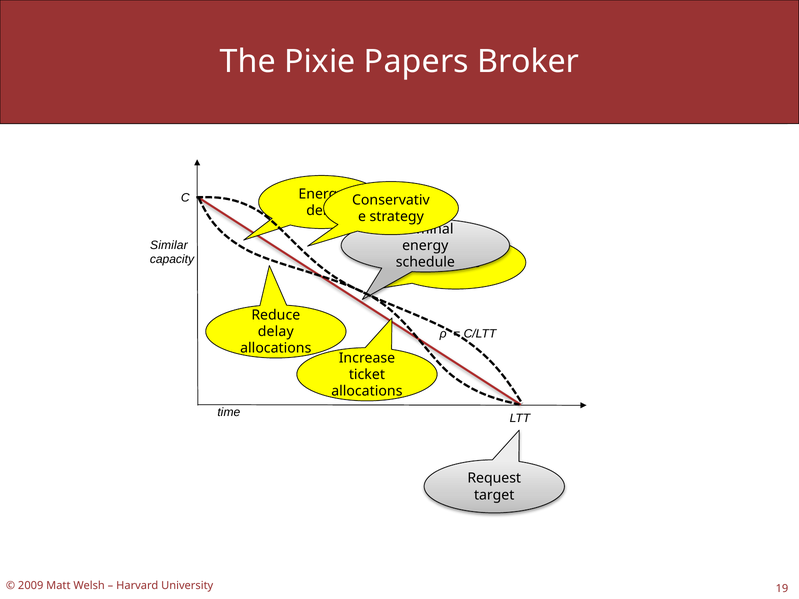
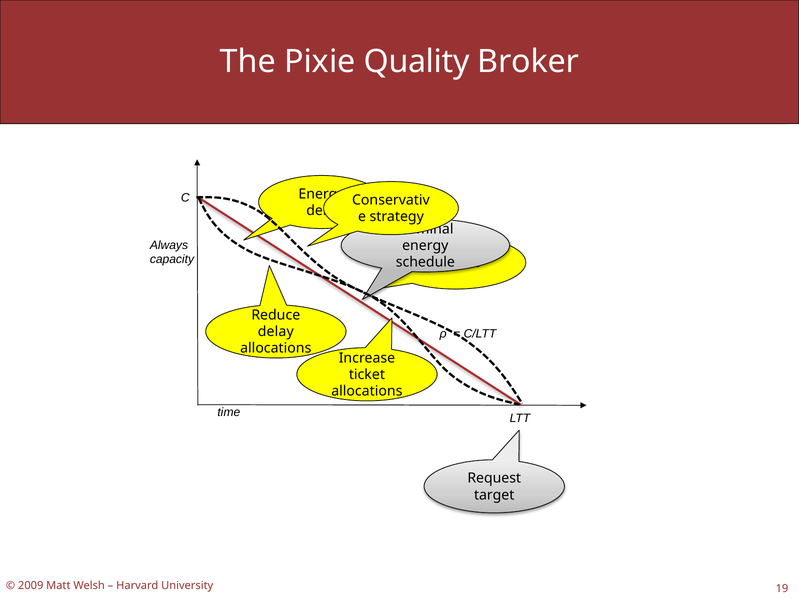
Papers: Papers -> Quality
Similar: Similar -> Always
